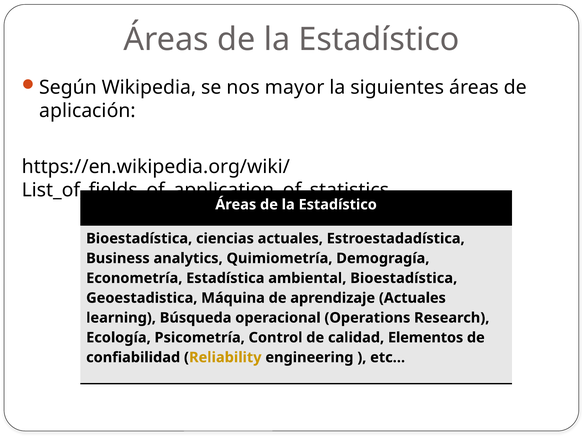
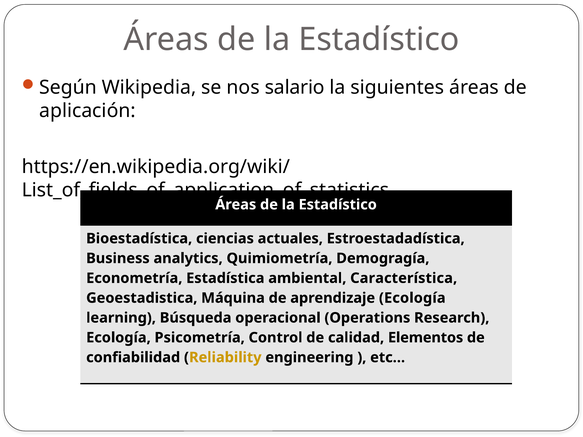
mayor: mayor -> salario
ambiental Bioestadística: Bioestadística -> Característica
aprendizaje Actuales: Actuales -> Ecología
